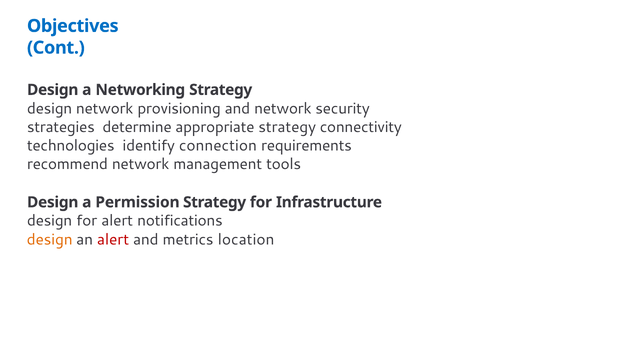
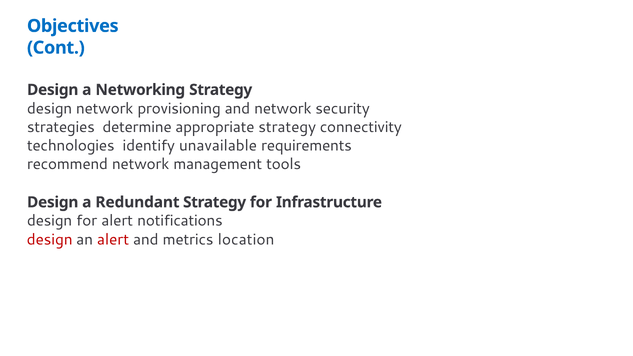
connection: connection -> unavailable
Permission: Permission -> Redundant
design at (50, 240) colour: orange -> red
